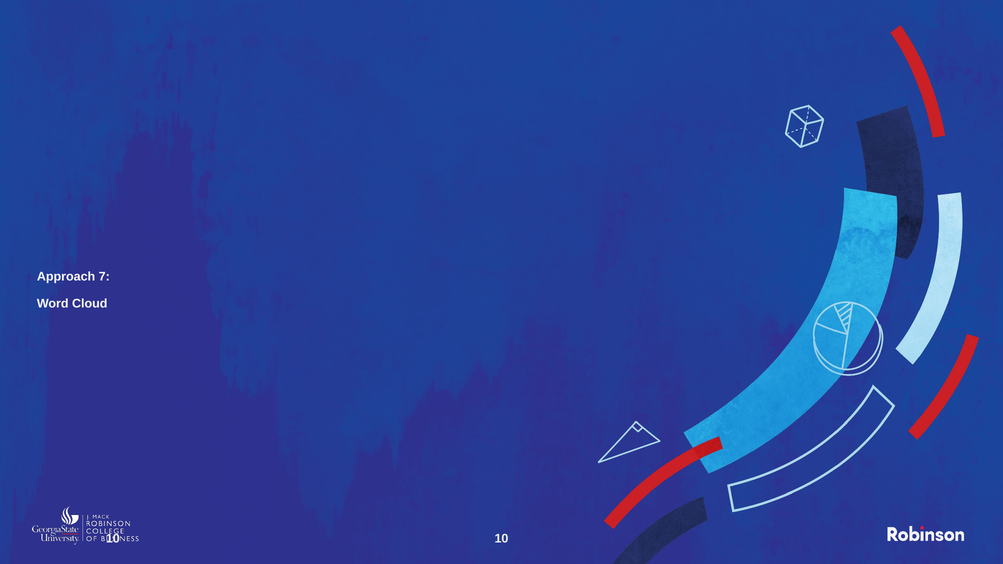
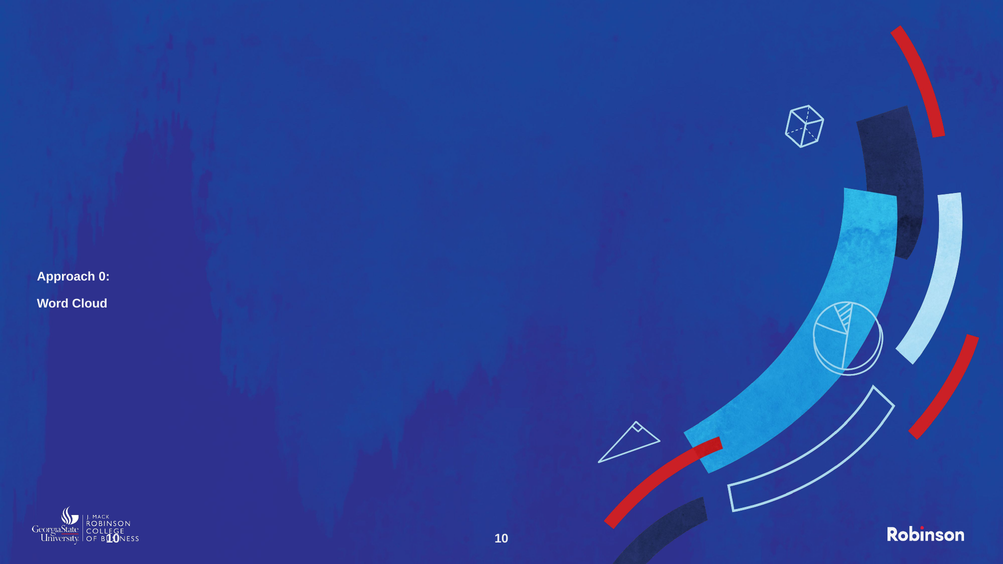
7: 7 -> 0
